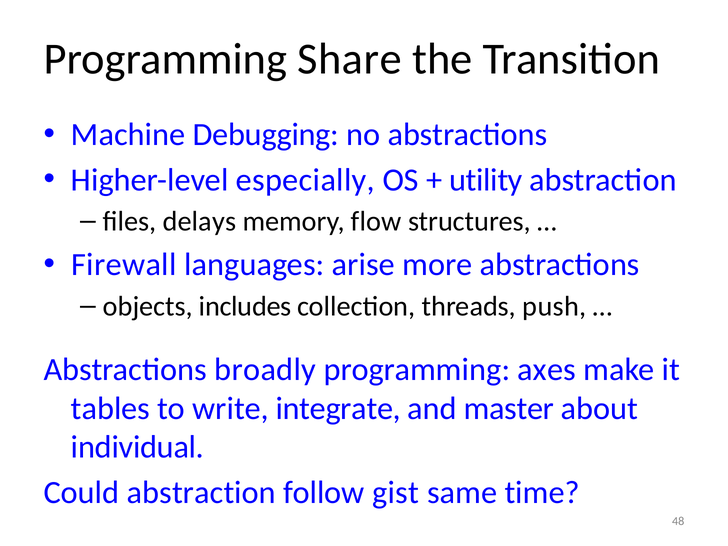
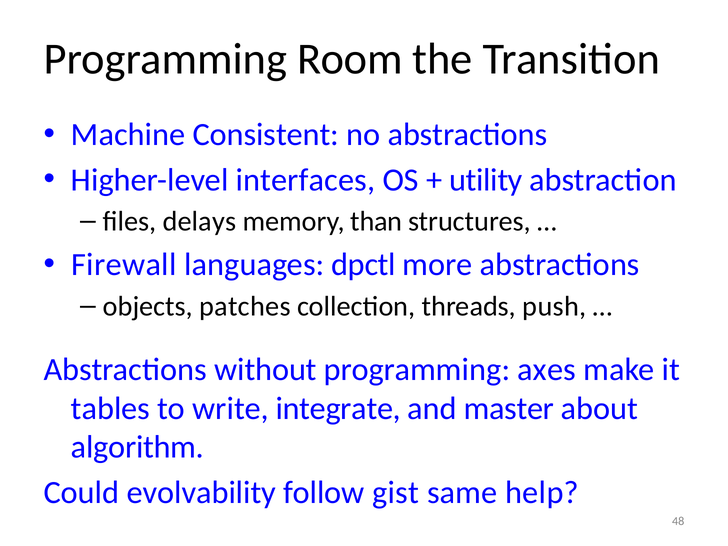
Share: Share -> Room
Debugging: Debugging -> Consistent
especially: especially -> interfaces
flow: flow -> than
arise: arise -> dpctl
includes: includes -> patches
broadly: broadly -> without
individual: individual -> algorithm
Could abstraction: abstraction -> evolvability
time: time -> help
